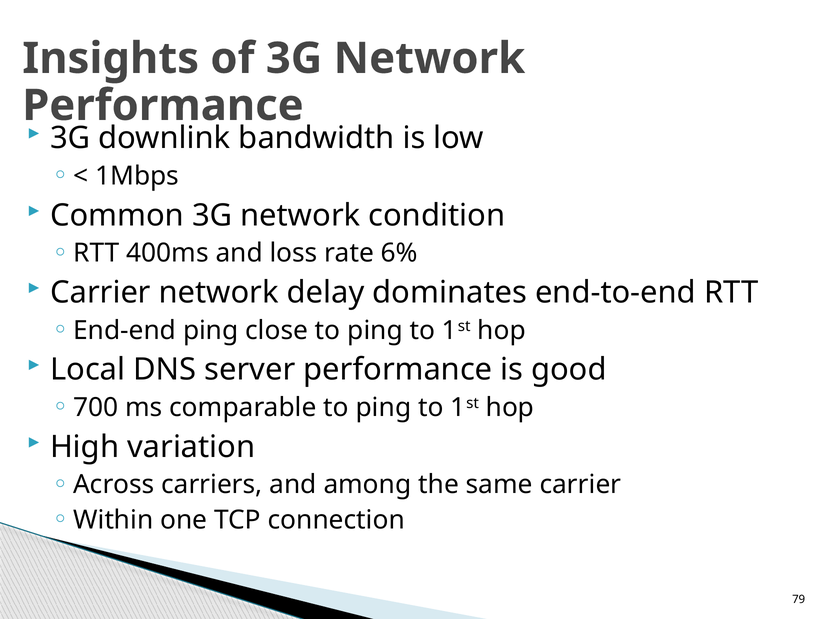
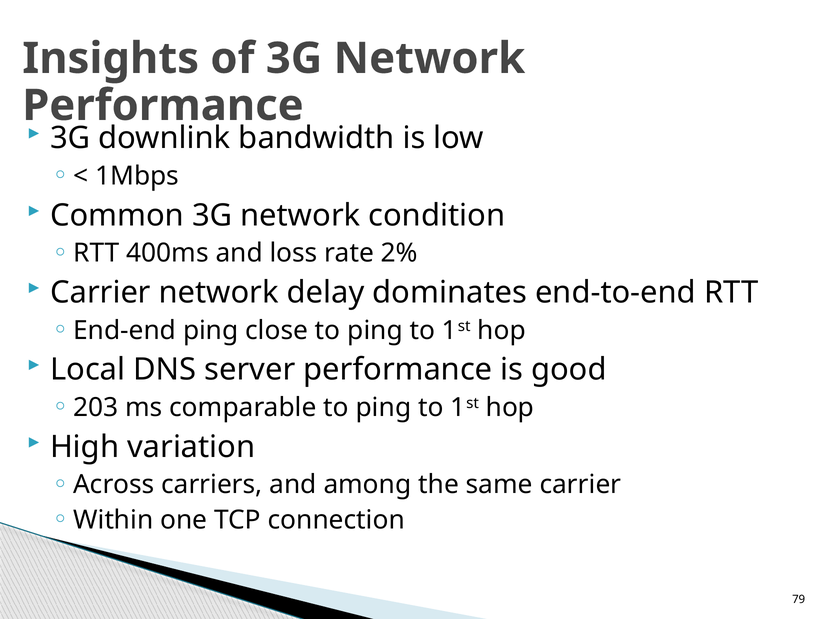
6%: 6% -> 2%
700: 700 -> 203
